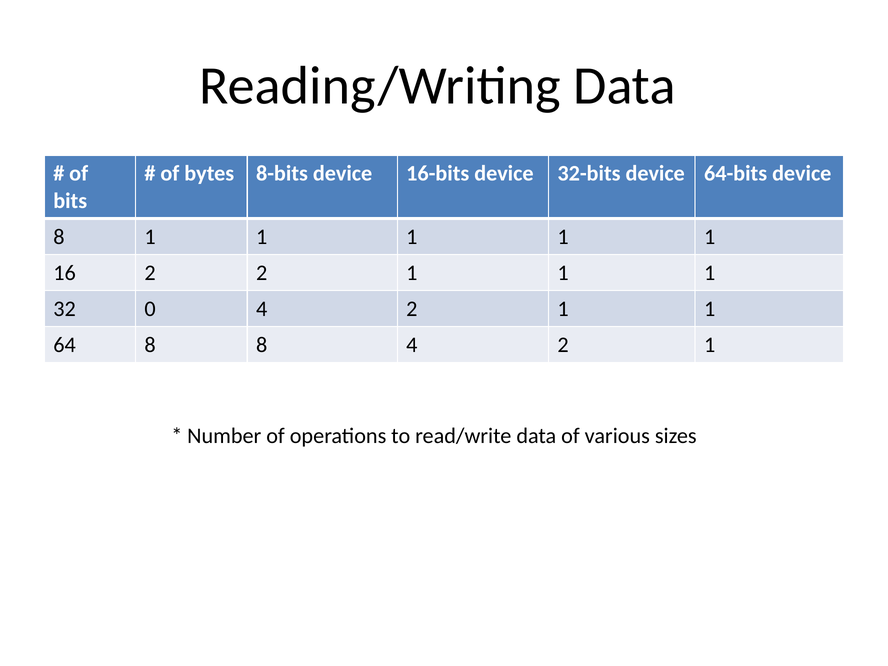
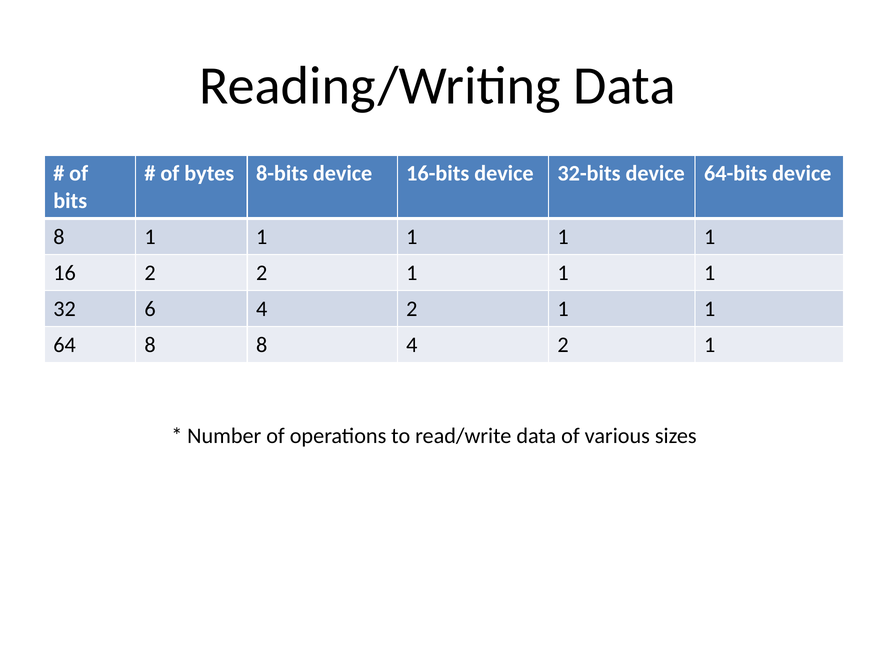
0: 0 -> 6
